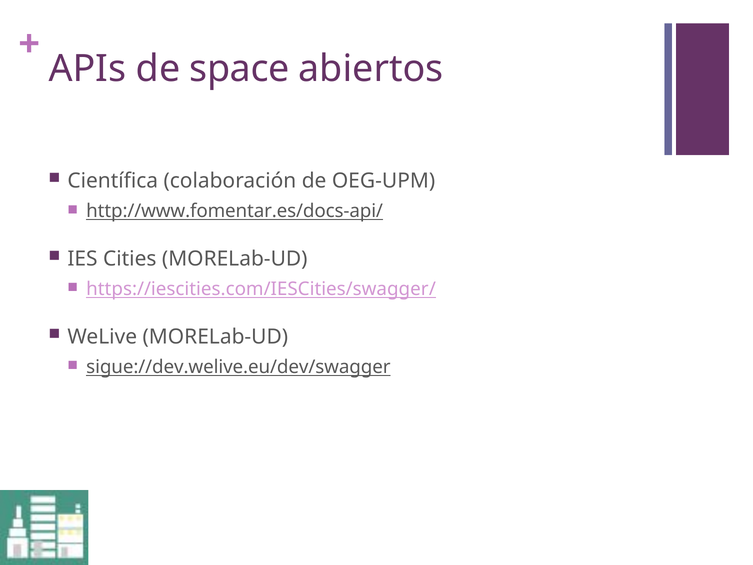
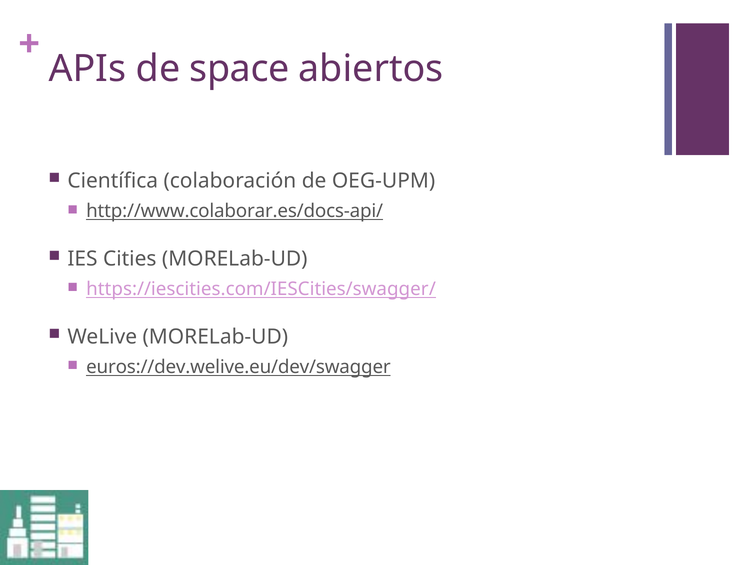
http://www.fomentar.es/docs-api/: http://www.fomentar.es/docs-api/ -> http://www.colaborar.es/docs-api/
sigue://dev.welive.eu/dev/swagger: sigue://dev.welive.eu/dev/swagger -> euros://dev.welive.eu/dev/swagger
